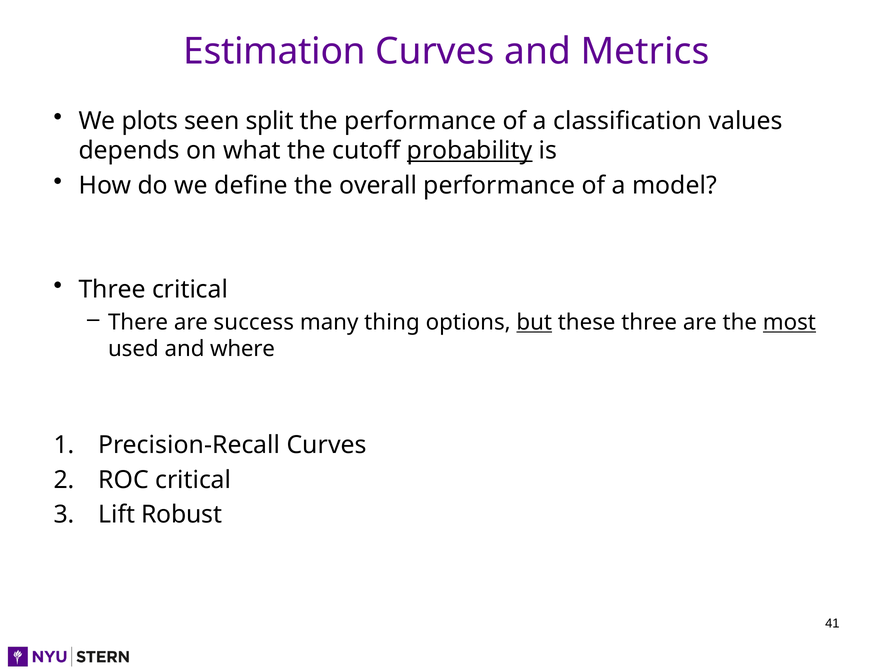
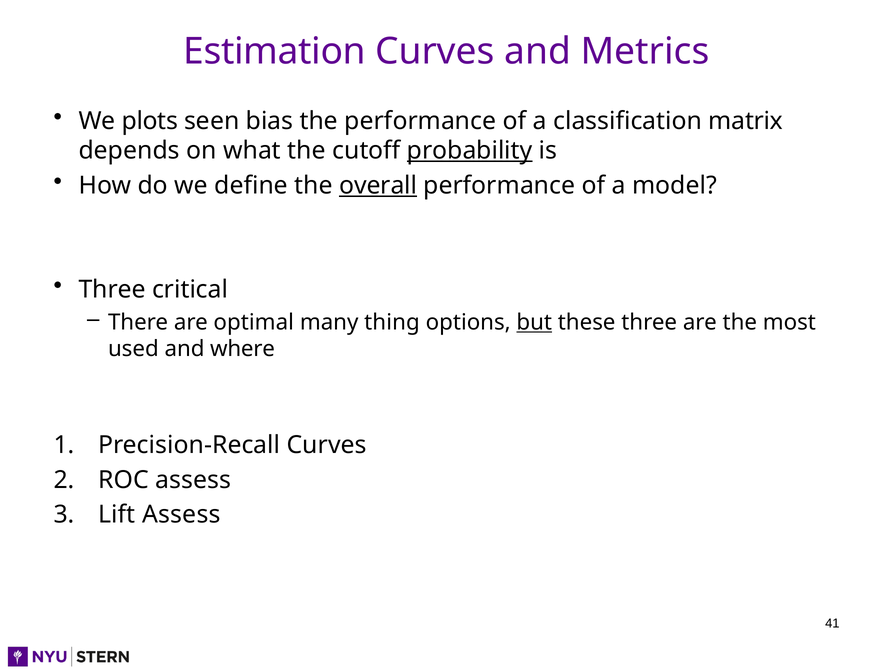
split: split -> bias
values: values -> matrix
overall underline: none -> present
success: success -> optimal
most underline: present -> none
ROC critical: critical -> assess
Lift Robust: Robust -> Assess
